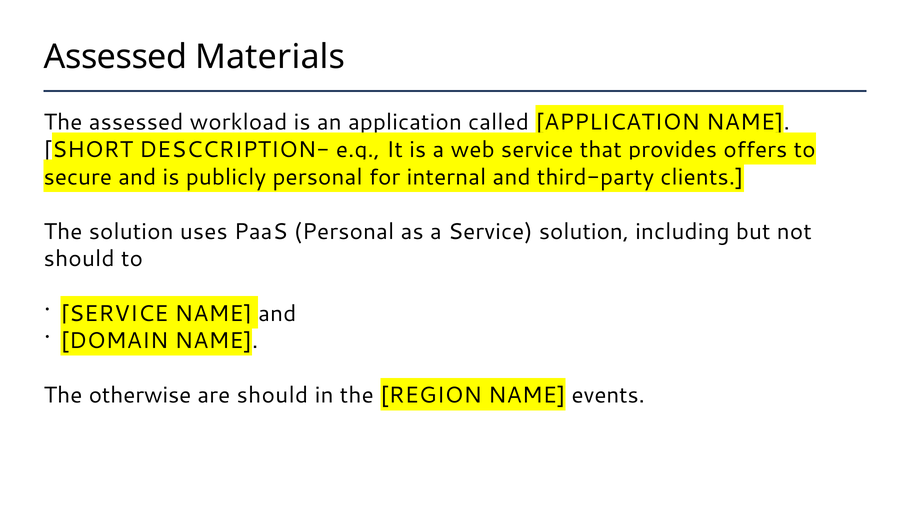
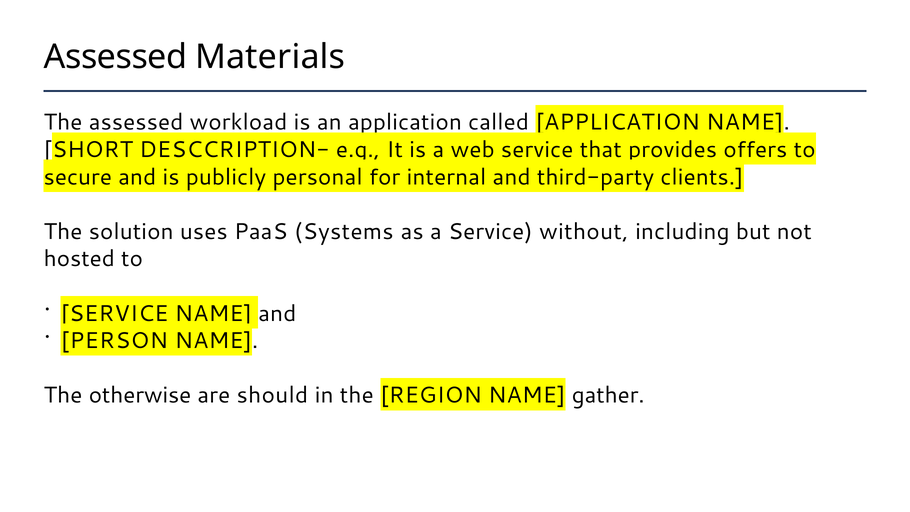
PaaS Personal: Personal -> Systems
Service solution: solution -> without
should at (79, 259): should -> hosted
DOMAIN: DOMAIN -> PERSON
events: events -> gather
